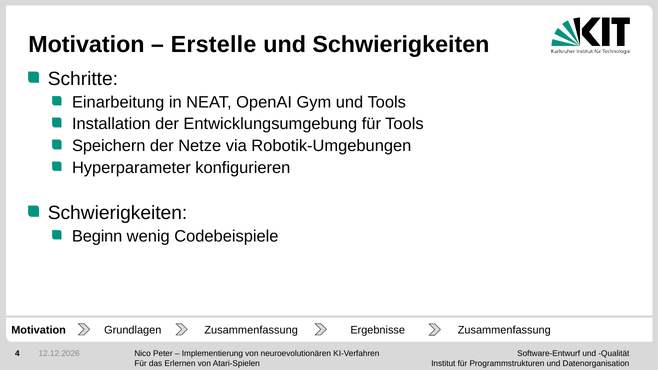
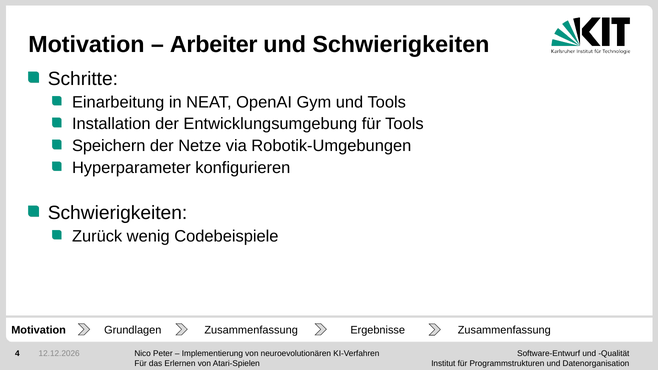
Erstelle: Erstelle -> Arbeiter
Beginn: Beginn -> Zurück
